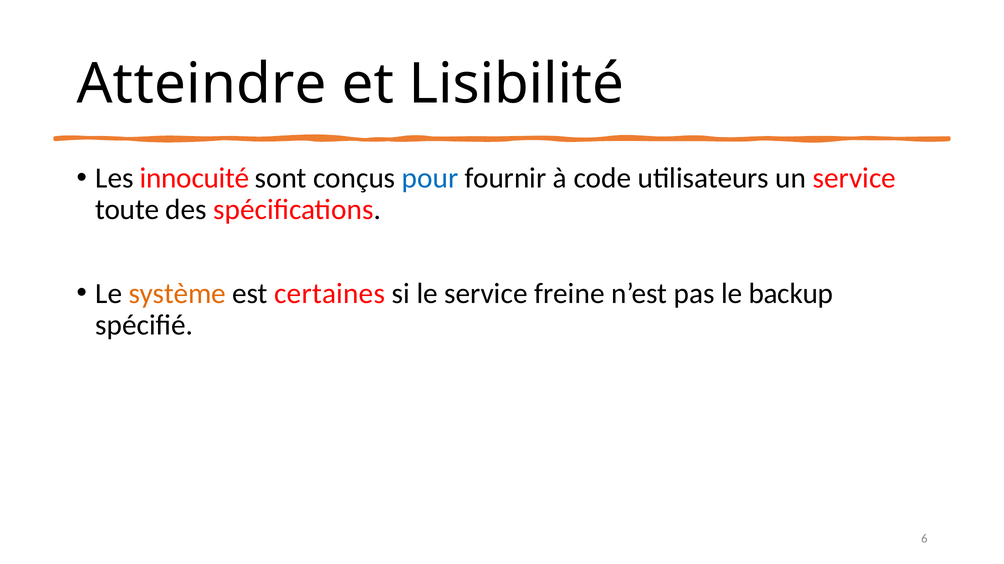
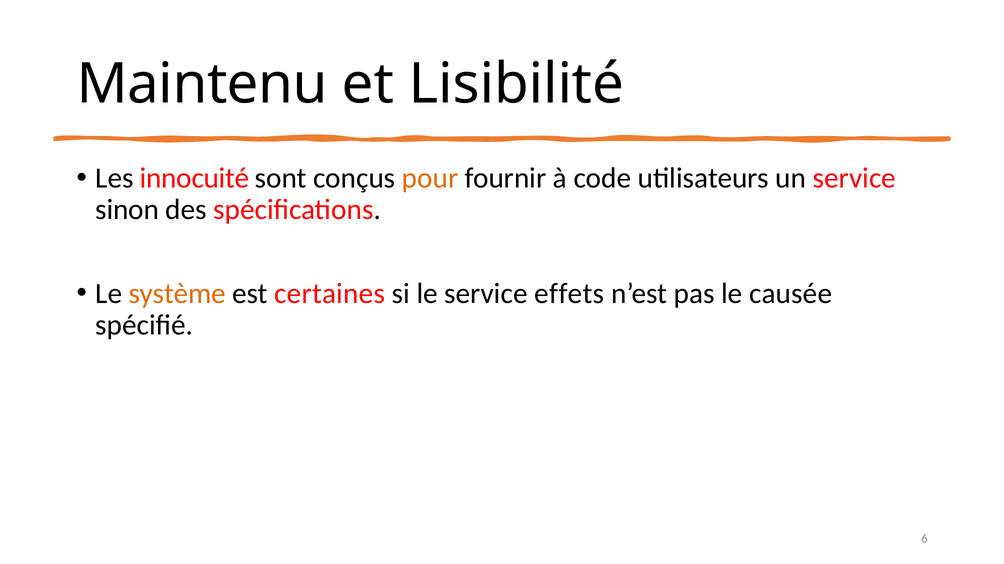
Atteindre: Atteindre -> Maintenu
pour colour: blue -> orange
toute: toute -> sinon
freine: freine -> effets
backup: backup -> causée
